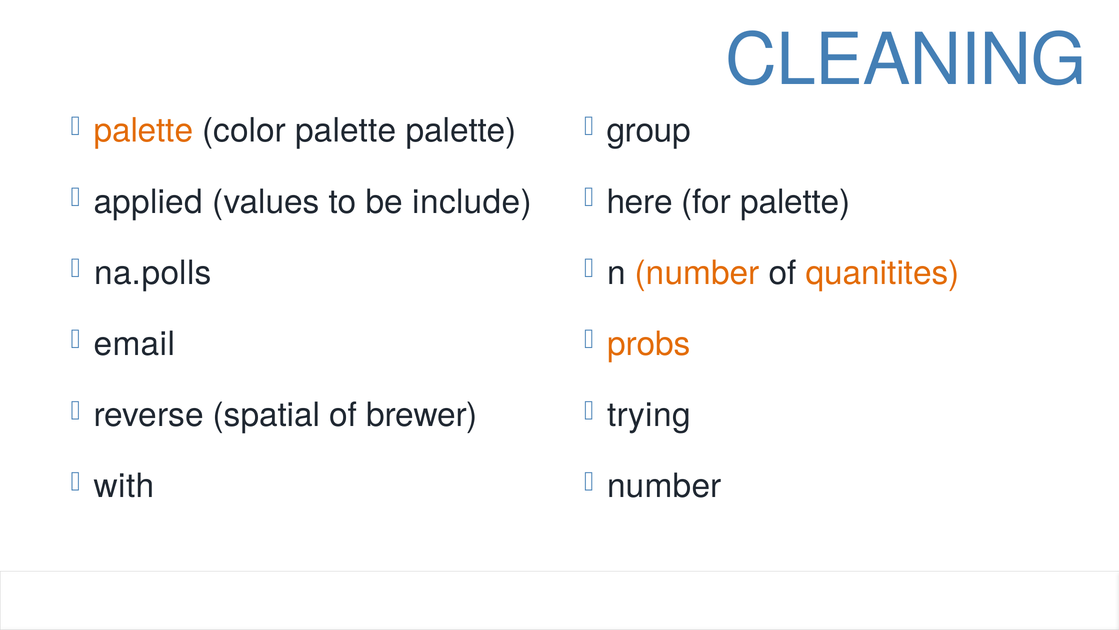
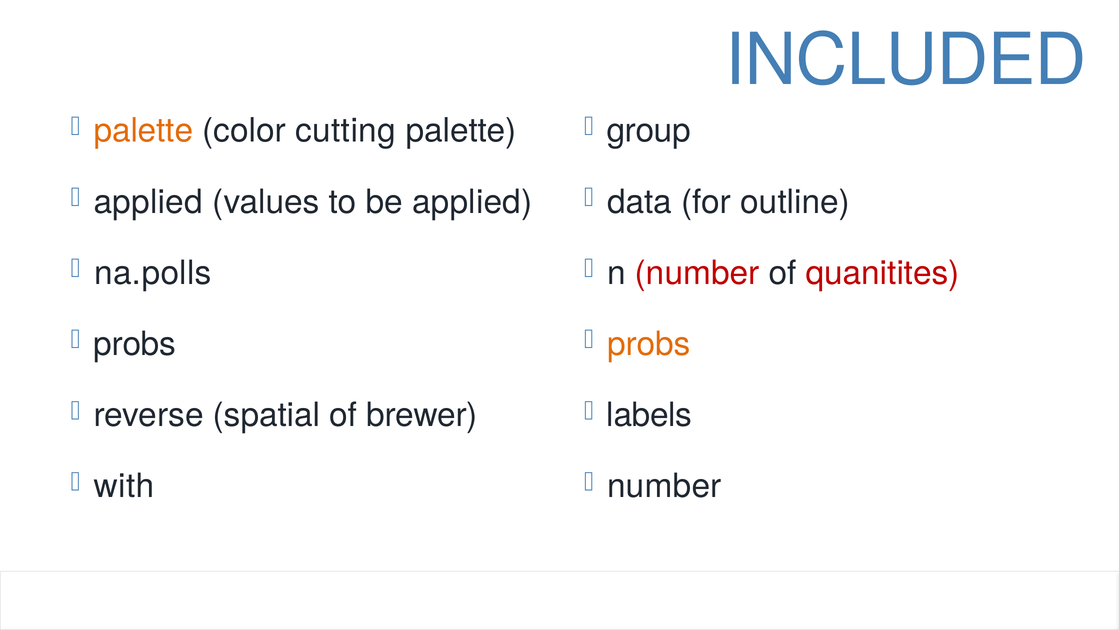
CLEANING: CLEANING -> INCLUDED
color palette: palette -> cutting
be include: include -> applied
here: here -> data
for palette: palette -> outline
number at (697, 273) colour: orange -> red
quanitites colour: orange -> red
email at (134, 344): email -> probs
trying: trying -> labels
